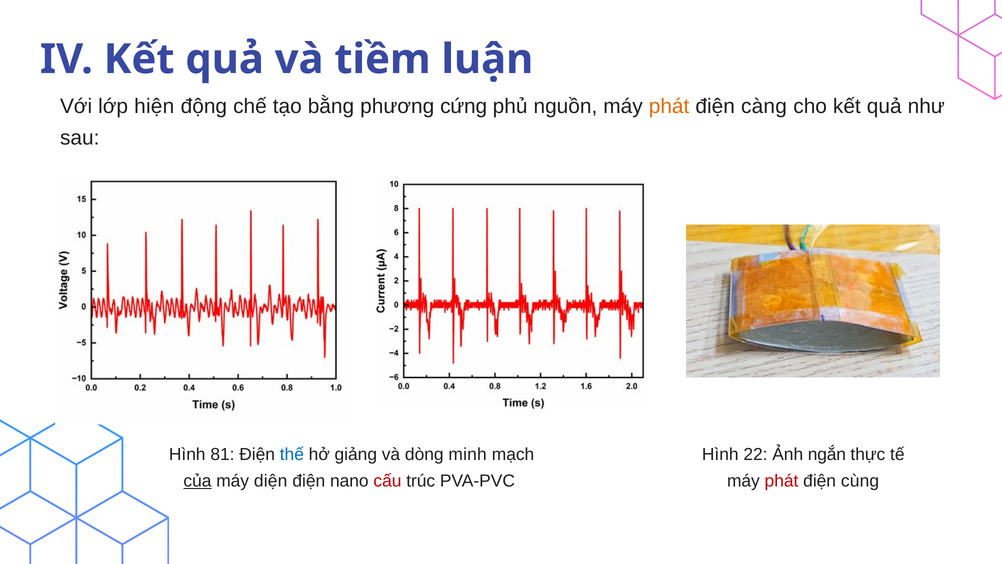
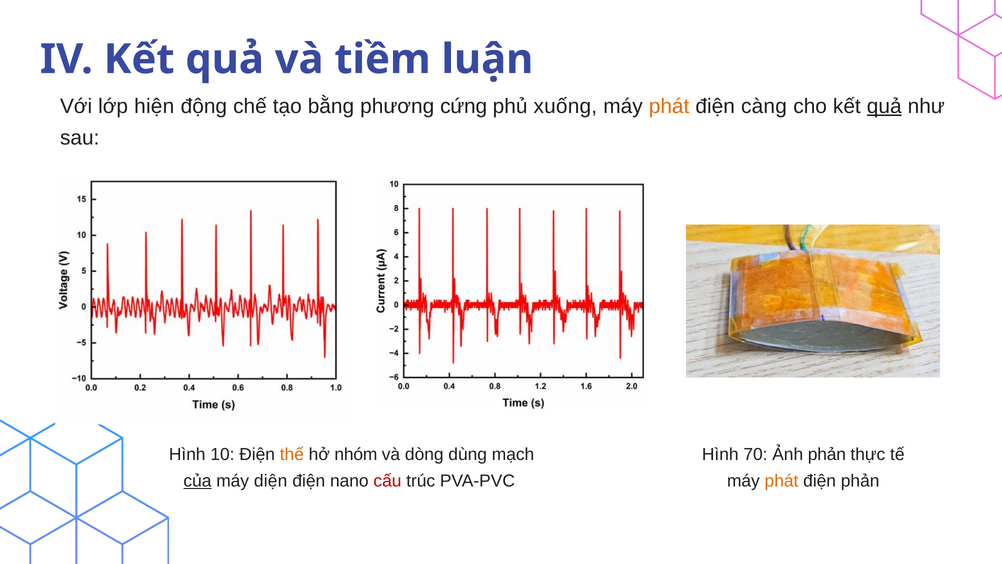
nguồn: nguồn -> xuống
quả at (884, 106) underline: none -> present
81: 81 -> 10
thế colour: blue -> orange
giảng: giảng -> nhóm
minh: minh -> dùng
22: 22 -> 70
Ảnh ngắn: ngắn -> phản
phát at (781, 481) colour: red -> orange
điện cùng: cùng -> phản
